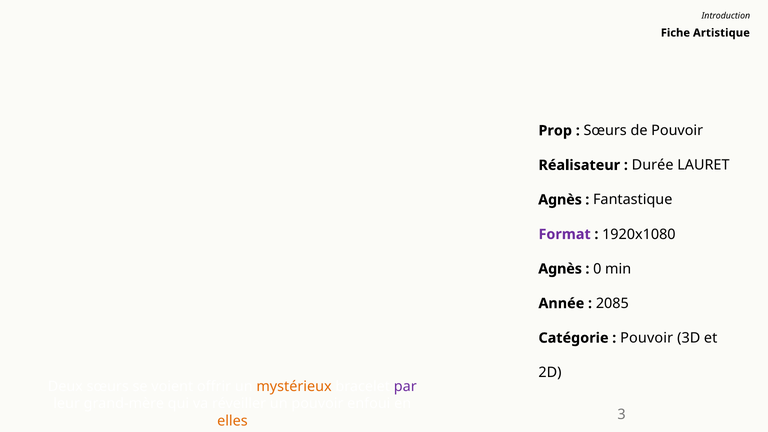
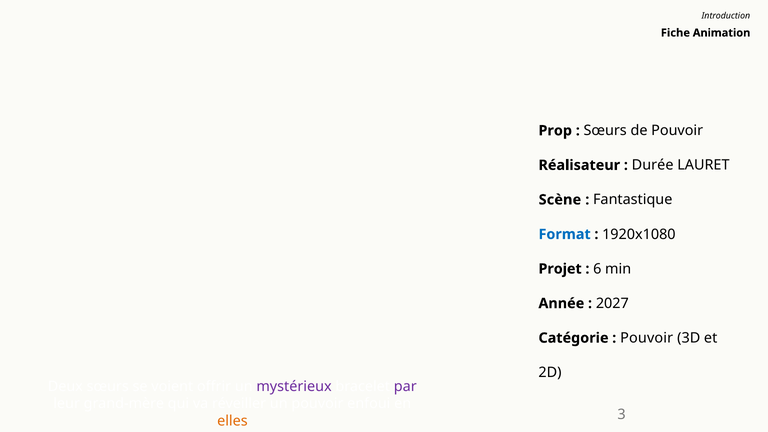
Artistique: Artistique -> Animation
Agnès at (560, 200): Agnès -> Scène
Format colour: purple -> blue
Agnès at (560, 269): Agnès -> Projet
0: 0 -> 6
2085: 2085 -> 2027
mystérieux colour: orange -> purple
